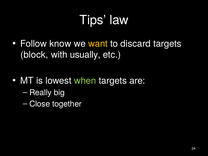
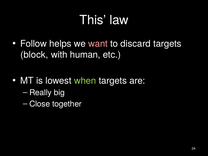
Tips: Tips -> This
know: know -> helps
want colour: yellow -> pink
usually: usually -> human
